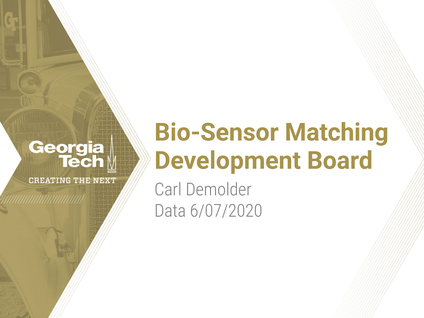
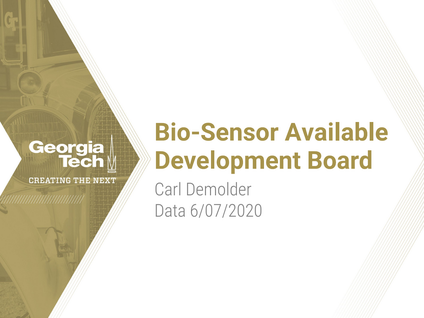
Matching: Matching -> Available
